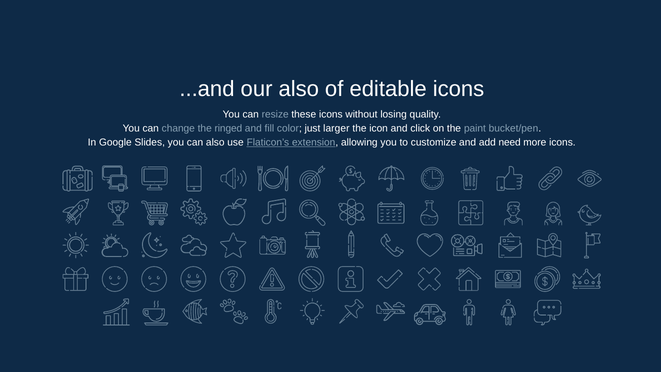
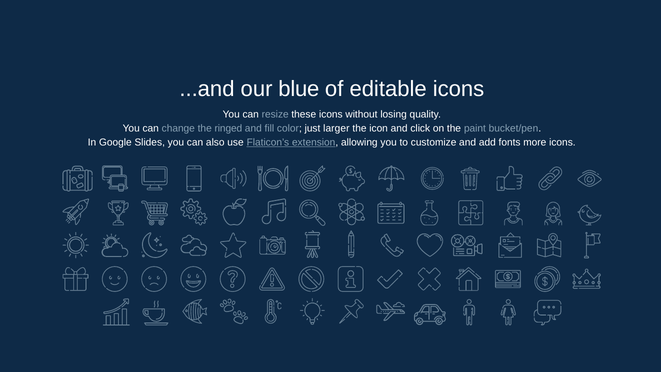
our also: also -> blue
need: need -> fonts
